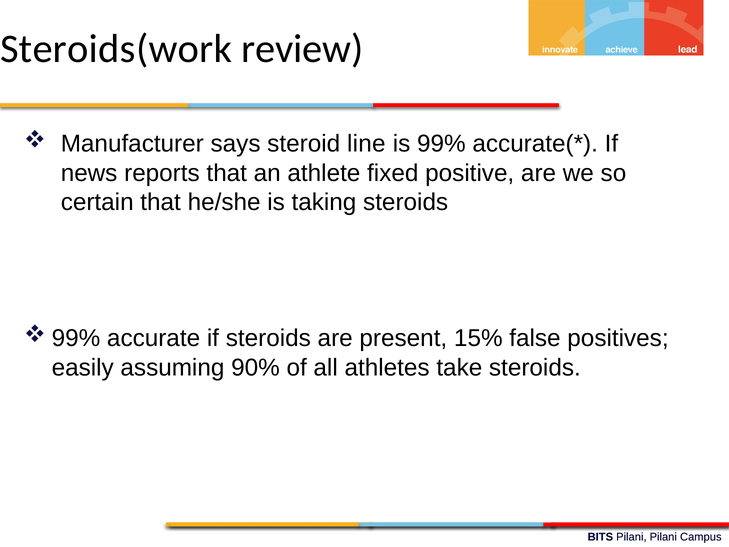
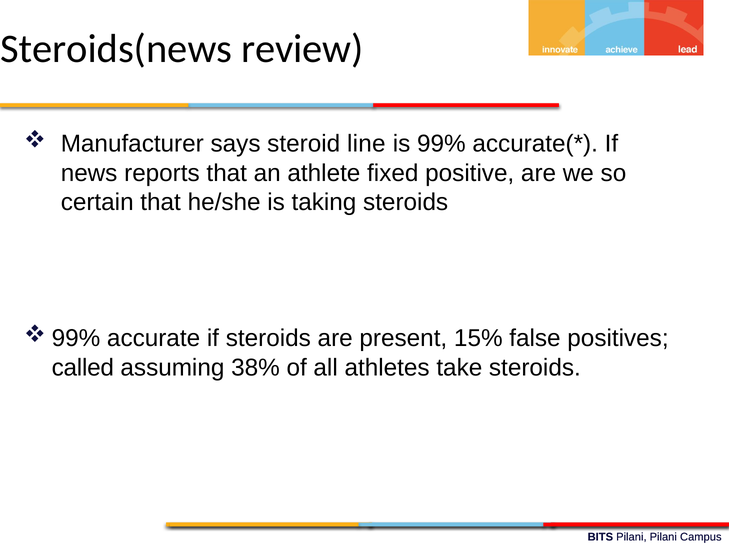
Steroids(work: Steroids(work -> Steroids(news
easily: easily -> called
90%: 90% -> 38%
